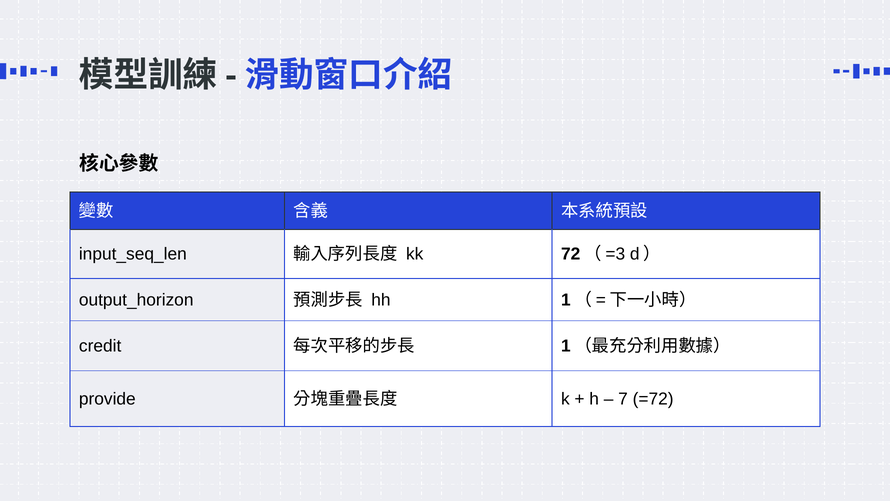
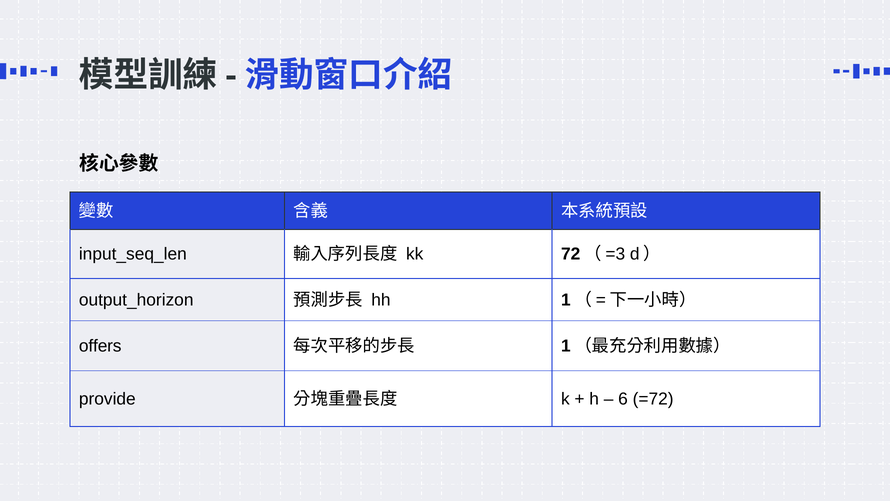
credit: credit -> offers
7: 7 -> 6
